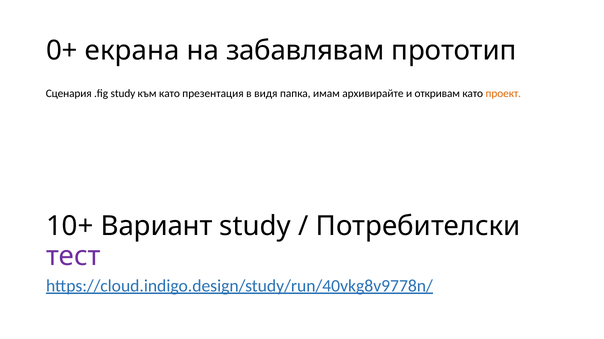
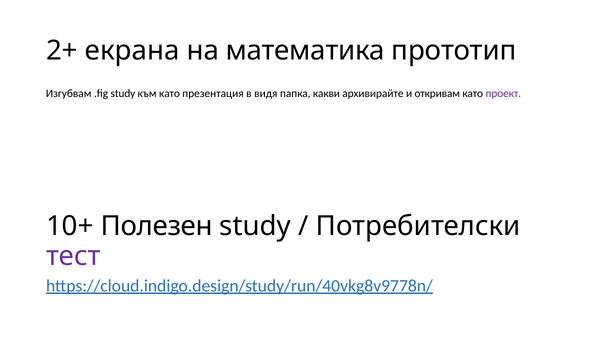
0+: 0+ -> 2+
забавлявам: забавлявам -> математика
Сценария: Сценария -> Изгубвам
имам: имам -> какви
проект colour: orange -> purple
Вариант: Вариант -> Полезен
